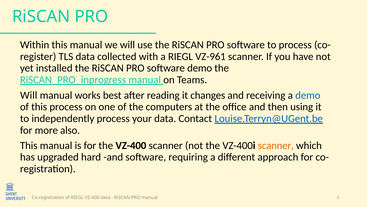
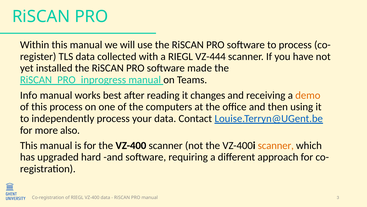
VZ-961: VZ-961 -> VZ-444
software demo: demo -> made
Will at (29, 95): Will -> Info
demo at (308, 95) colour: blue -> orange
